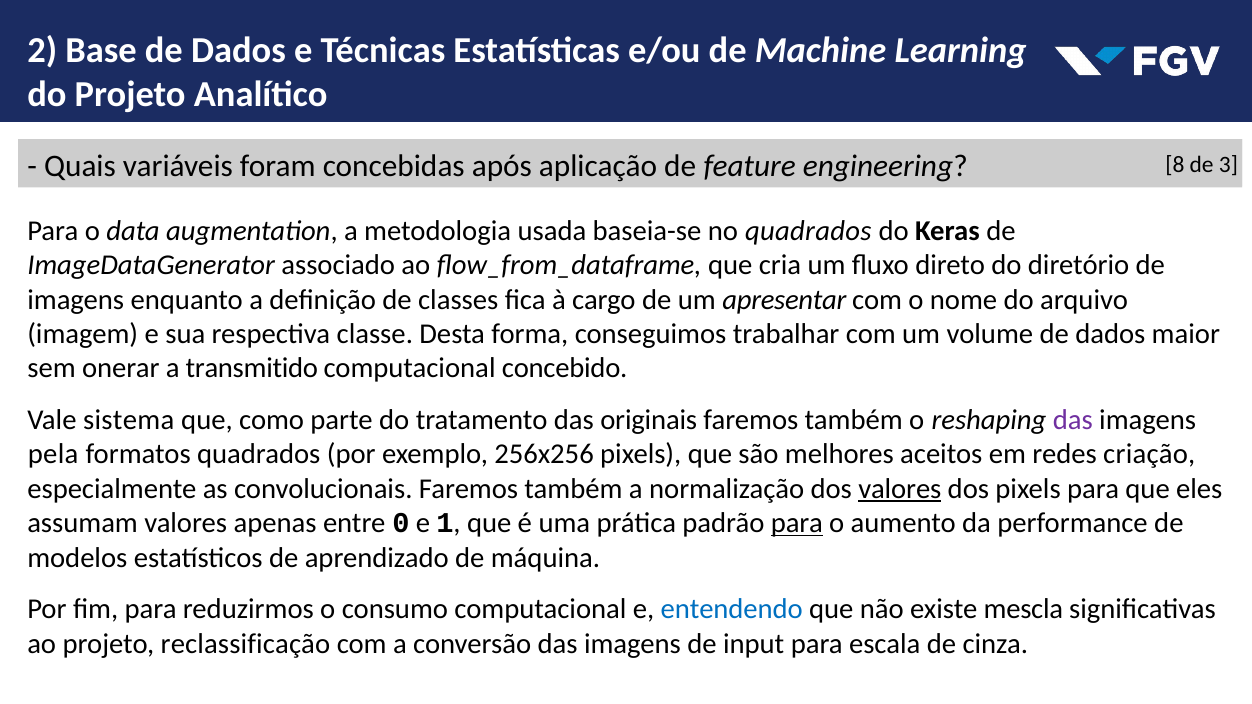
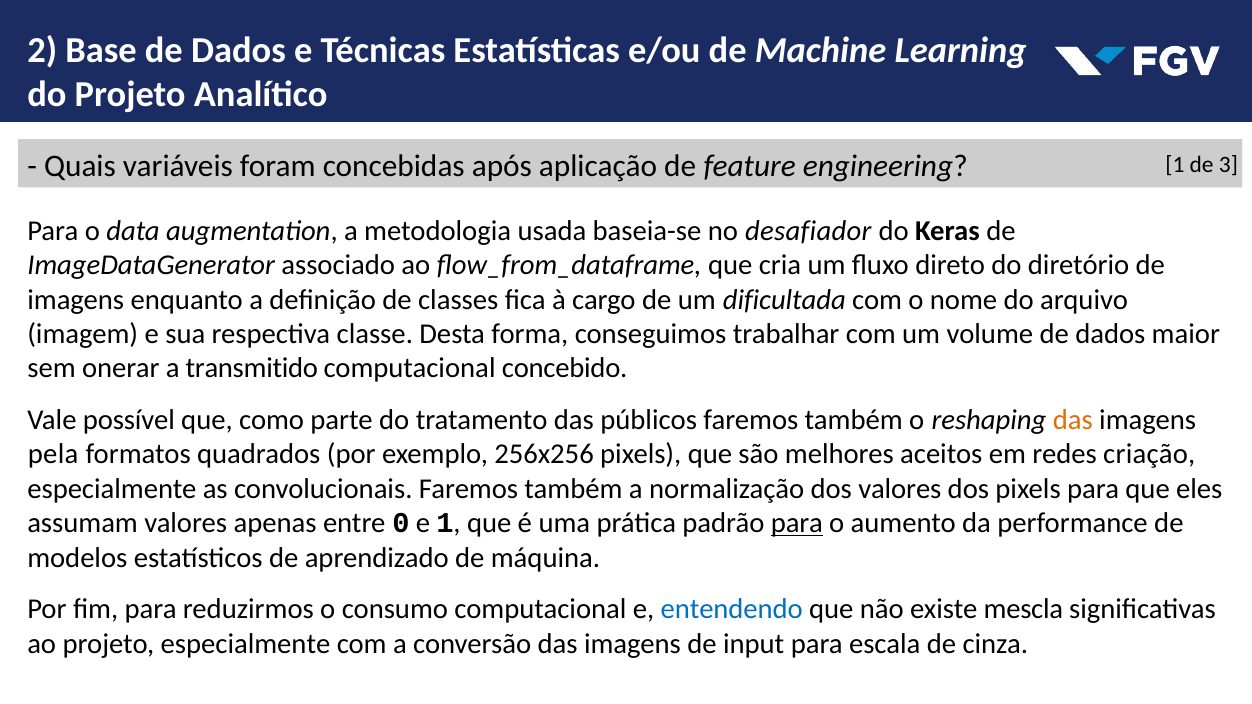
engineering 8: 8 -> 1
no quadrados: quadrados -> desafiador
apresentar: apresentar -> dificultada
sistema: sistema -> possível
originais: originais -> públicos
das at (1073, 420) colour: purple -> orange
valores at (900, 489) underline: present -> none
projeto reclassificação: reclassificação -> especialmente
